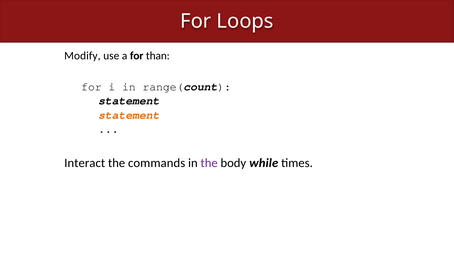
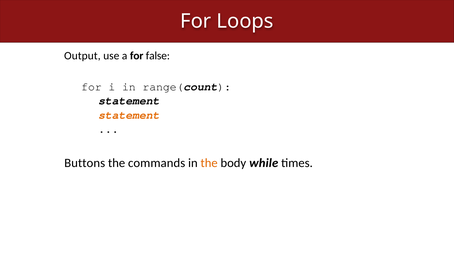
Modify: Modify -> Output
than: than -> false
Interact: Interact -> Buttons
the at (209, 163) colour: purple -> orange
